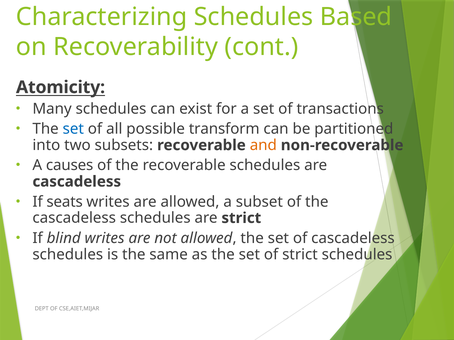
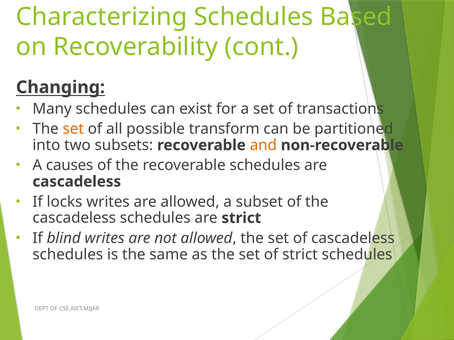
Atomicity: Atomicity -> Changing
set at (73, 129) colour: blue -> orange
seats: seats -> locks
